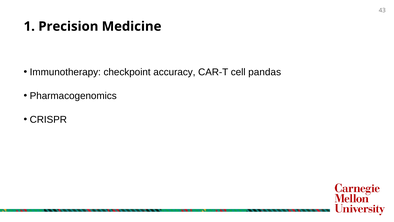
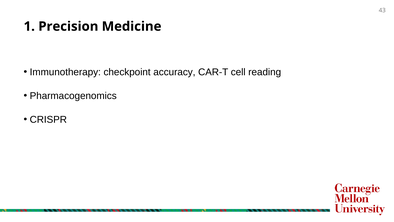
pandas: pandas -> reading
